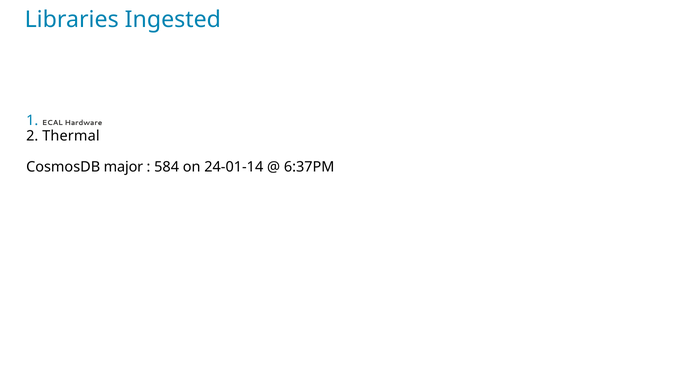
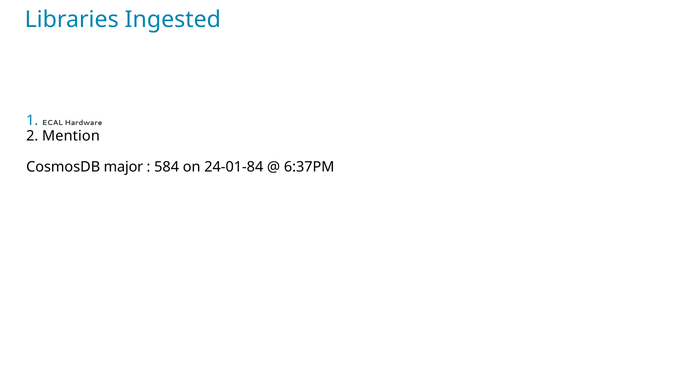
Thermal: Thermal -> Mention
24-01-14: 24-01-14 -> 24-01-84
